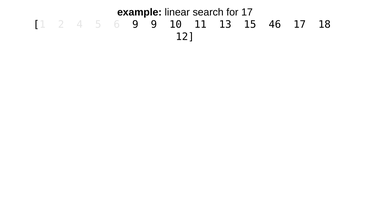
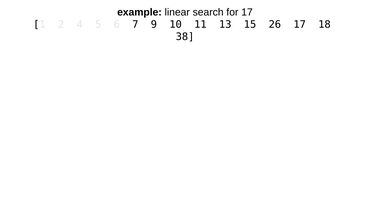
6 9: 9 -> 7
46: 46 -> 26
12: 12 -> 38
